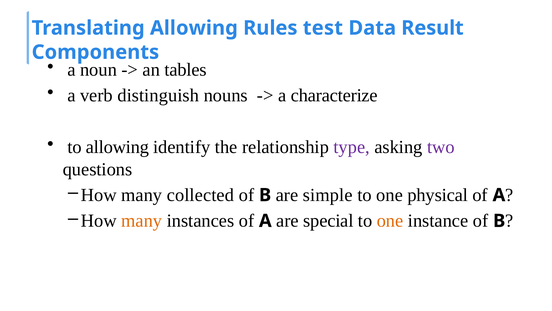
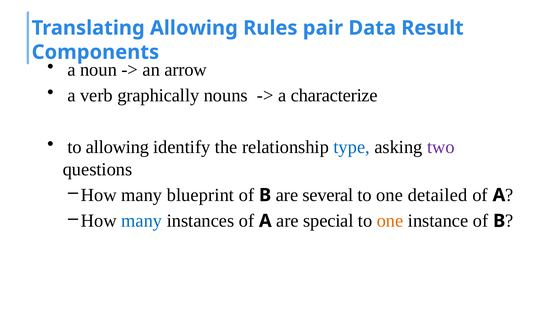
test: test -> pair
tables: tables -> arrow
distinguish: distinguish -> graphically
type colour: purple -> blue
collected: collected -> blueprint
simple: simple -> several
physical: physical -> detailed
many at (142, 221) colour: orange -> blue
